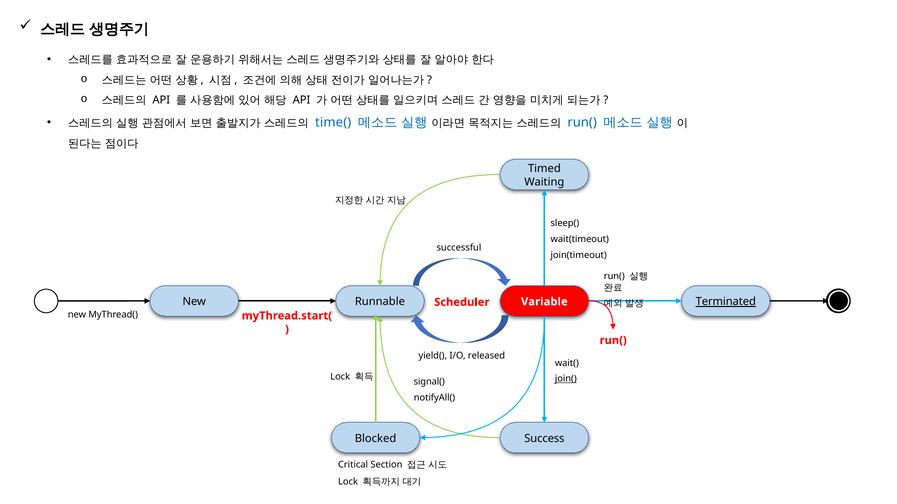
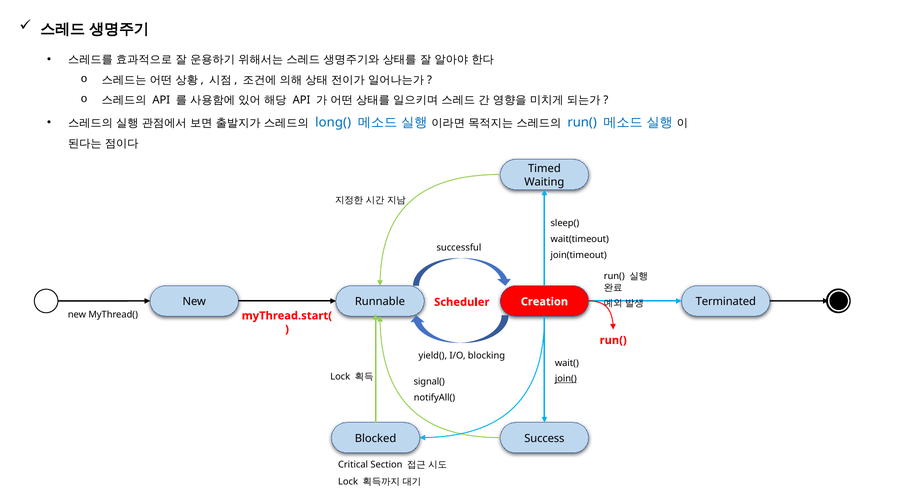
time(: time( -> long(
Variable: Variable -> Creation
Terminated underline: present -> none
released: released -> blocking
